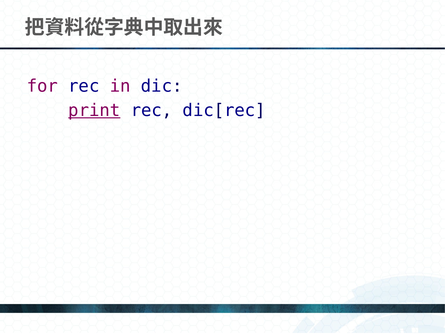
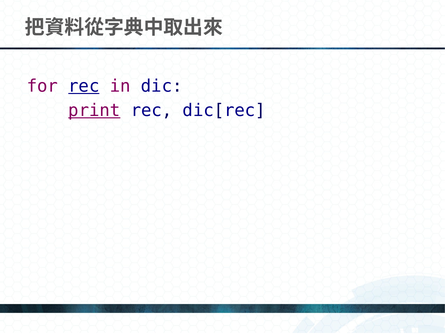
rec at (84, 86) underline: none -> present
